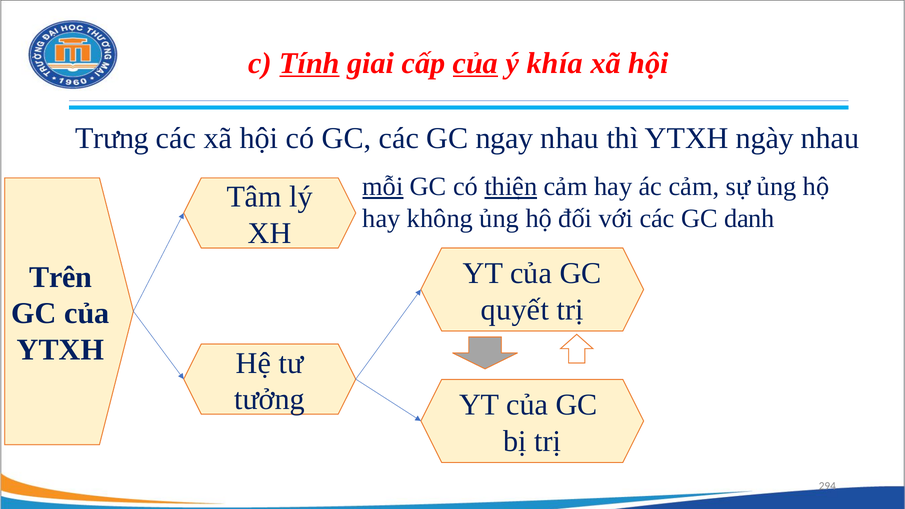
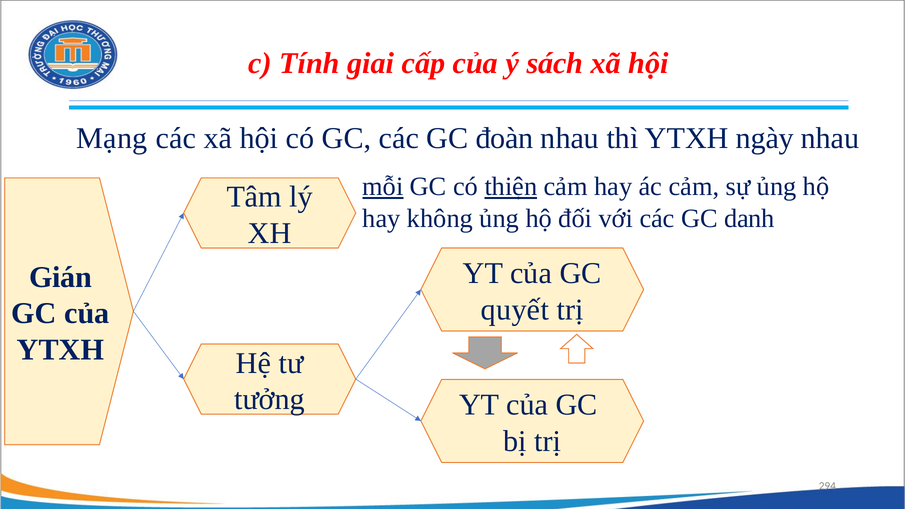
Tính underline: present -> none
của at (475, 63) underline: present -> none
khía: khía -> sách
Trưng: Trưng -> Mạng
ngay: ngay -> đoàn
Trên: Trên -> Gián
